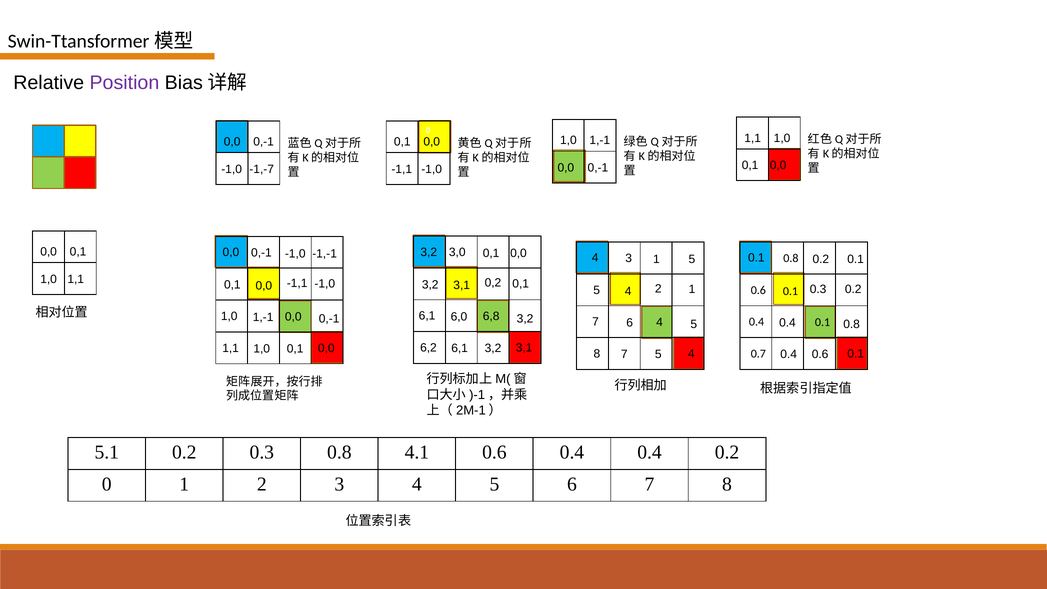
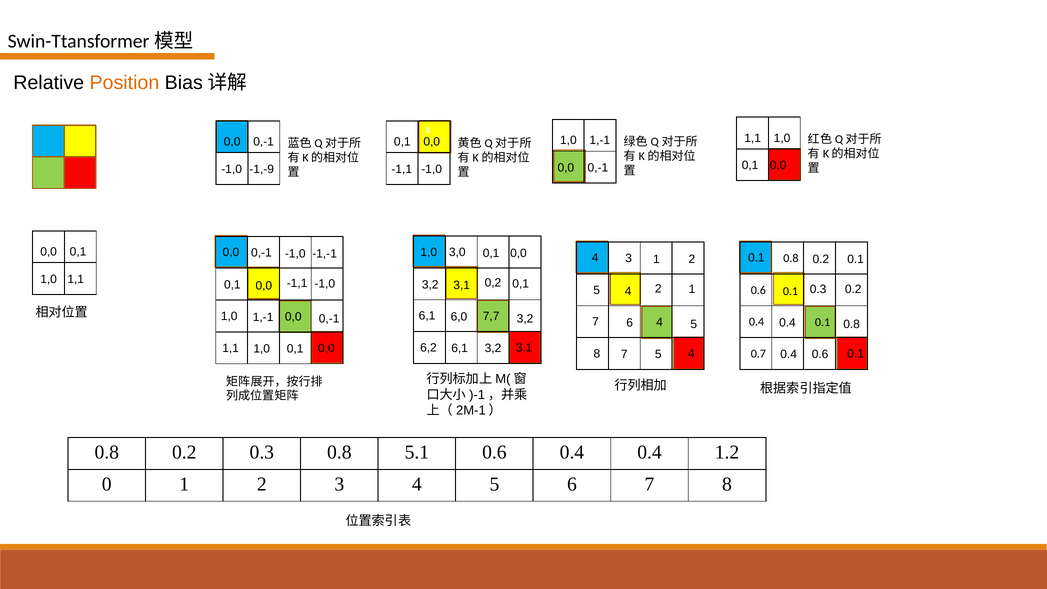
Position colour: purple -> orange
-1,-7: -1,-7 -> -1,-9
3,2 at (429, 252): 3,2 -> 1,0
3 1 5: 5 -> 2
6,8: 6,8 -> 7,7
5.1 at (107, 452): 5.1 -> 0.8
4.1: 4.1 -> 5.1
0.4 0.2: 0.2 -> 1.2
